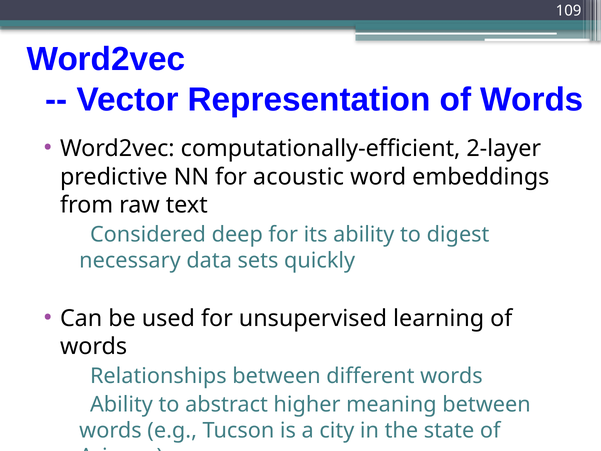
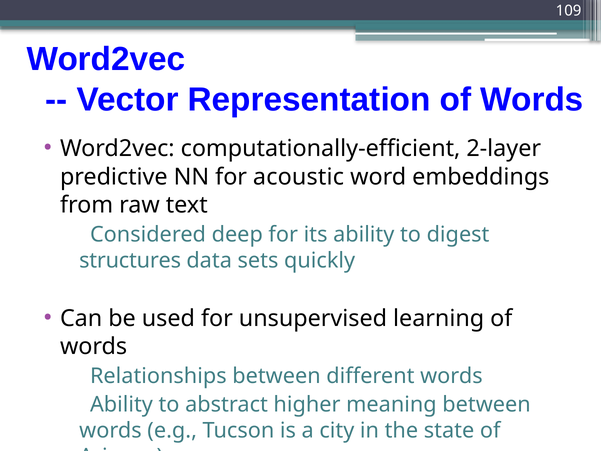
necessary: necessary -> structures
